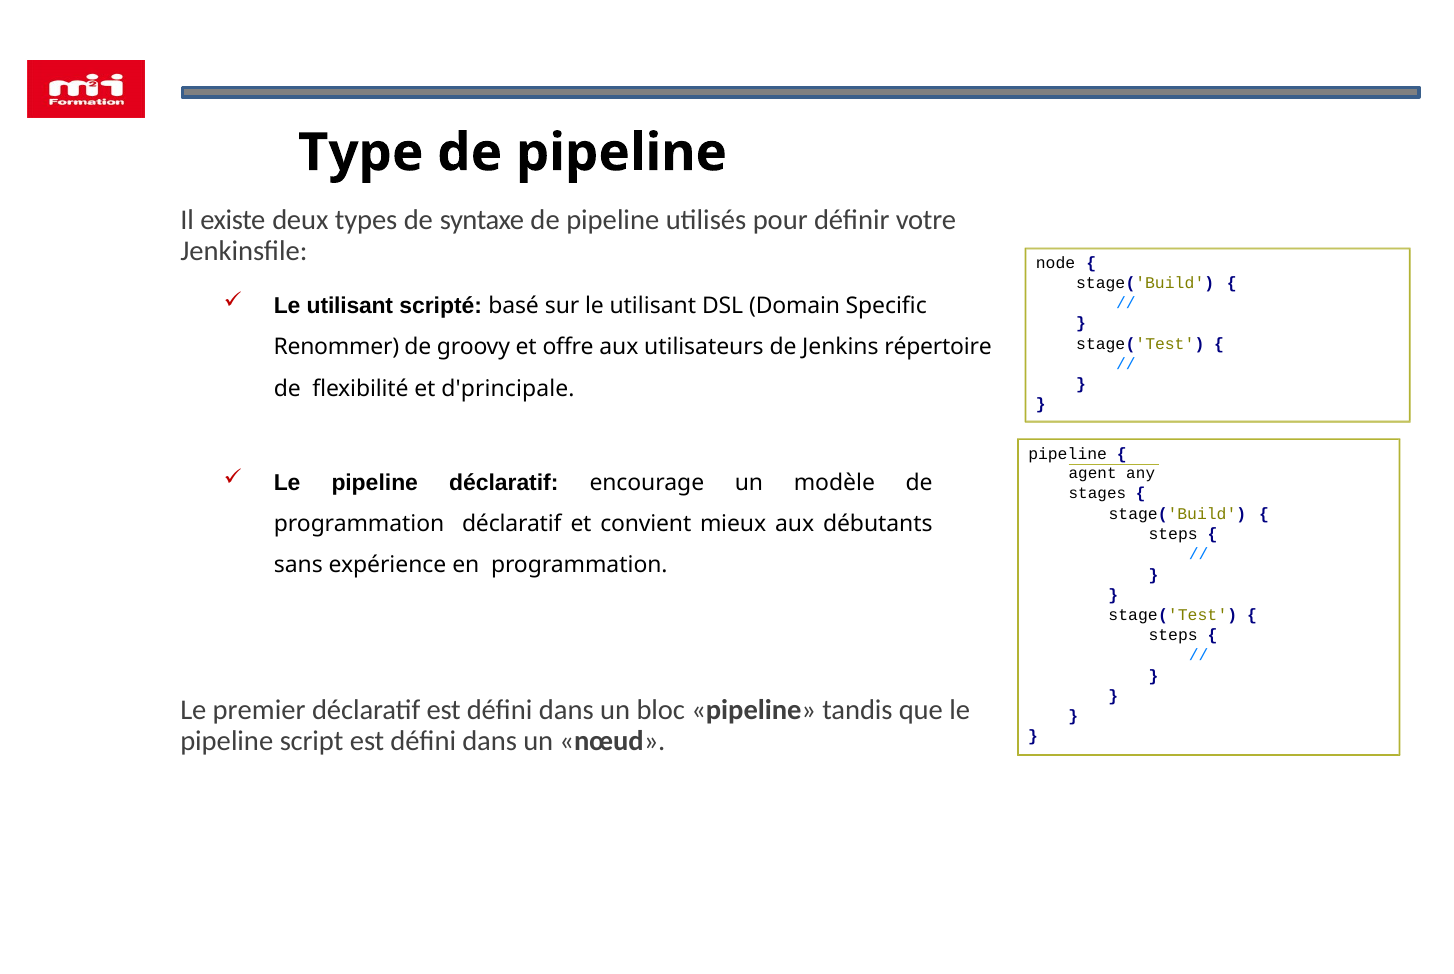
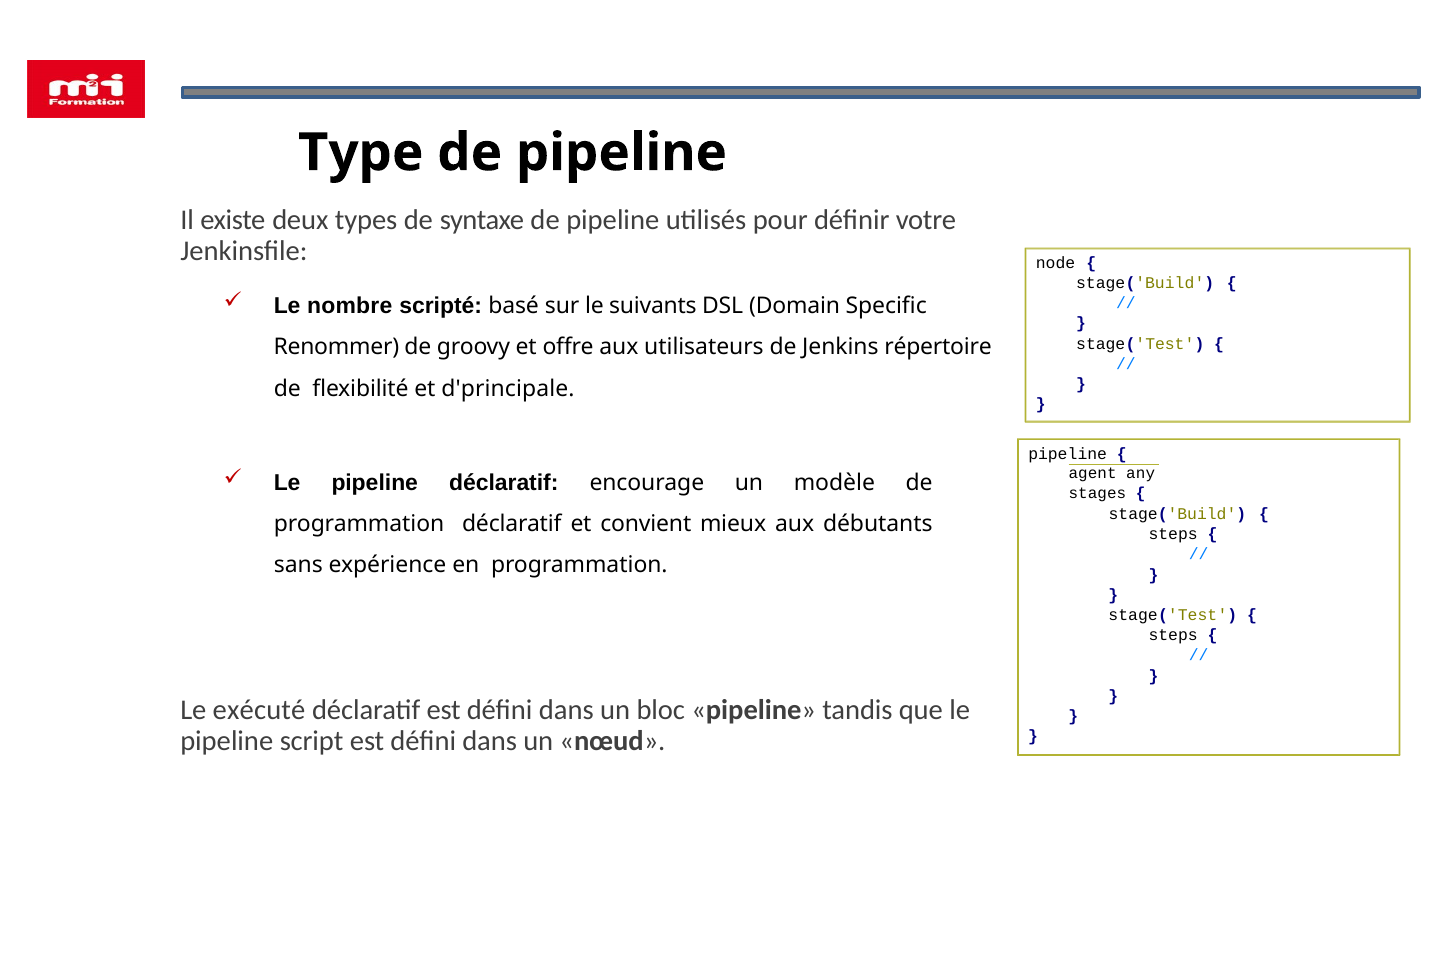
utilisant at (350, 306): utilisant -> nombre
sur le utilisant: utilisant -> suivants
premier: premier -> exécuté
